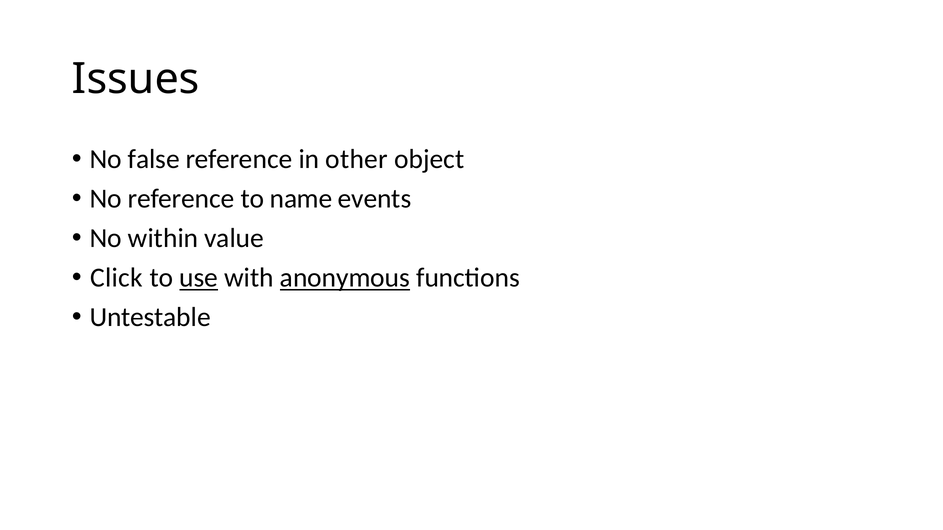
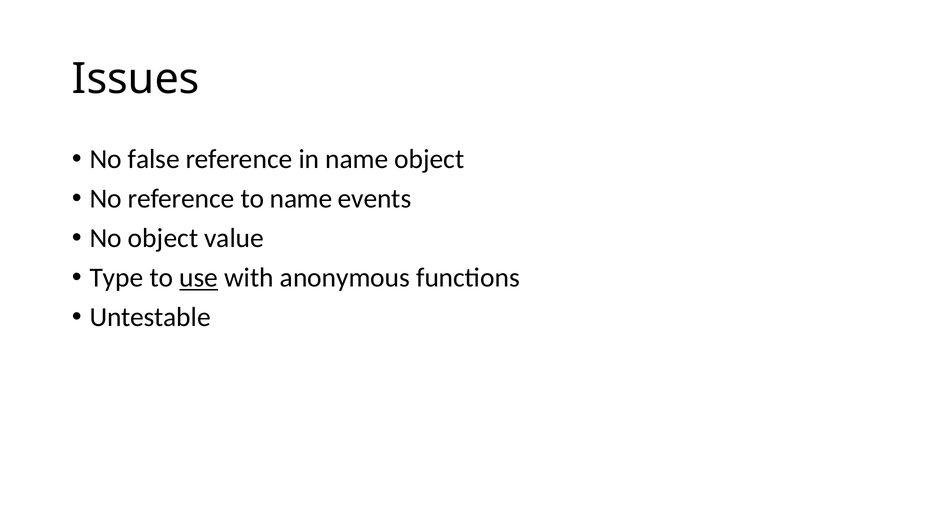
in other: other -> name
No within: within -> object
Click: Click -> Type
anonymous underline: present -> none
